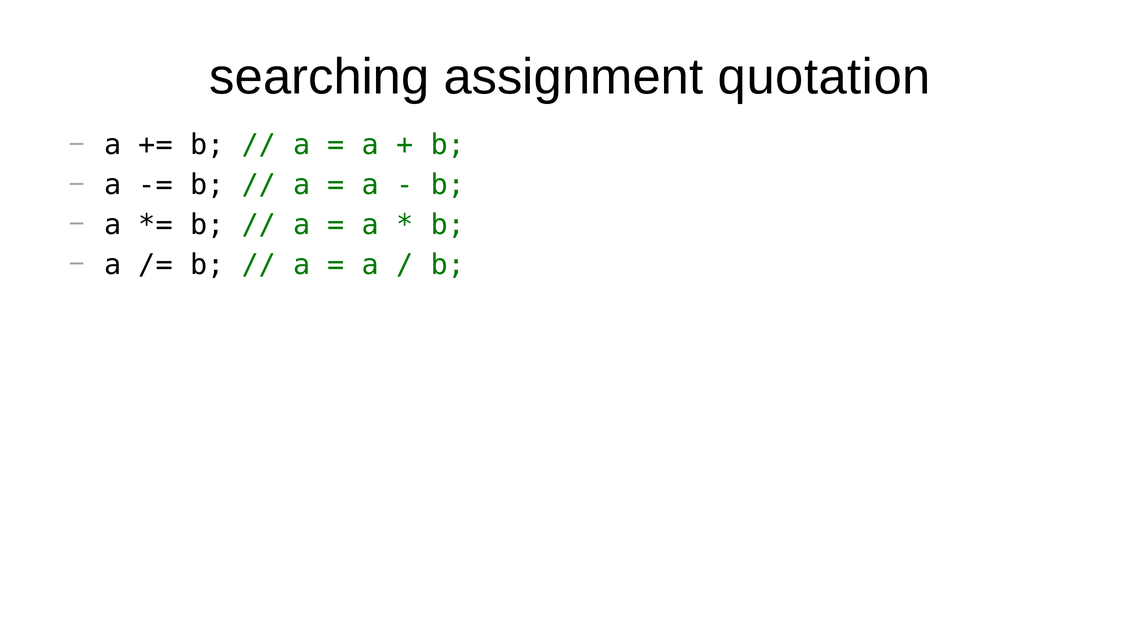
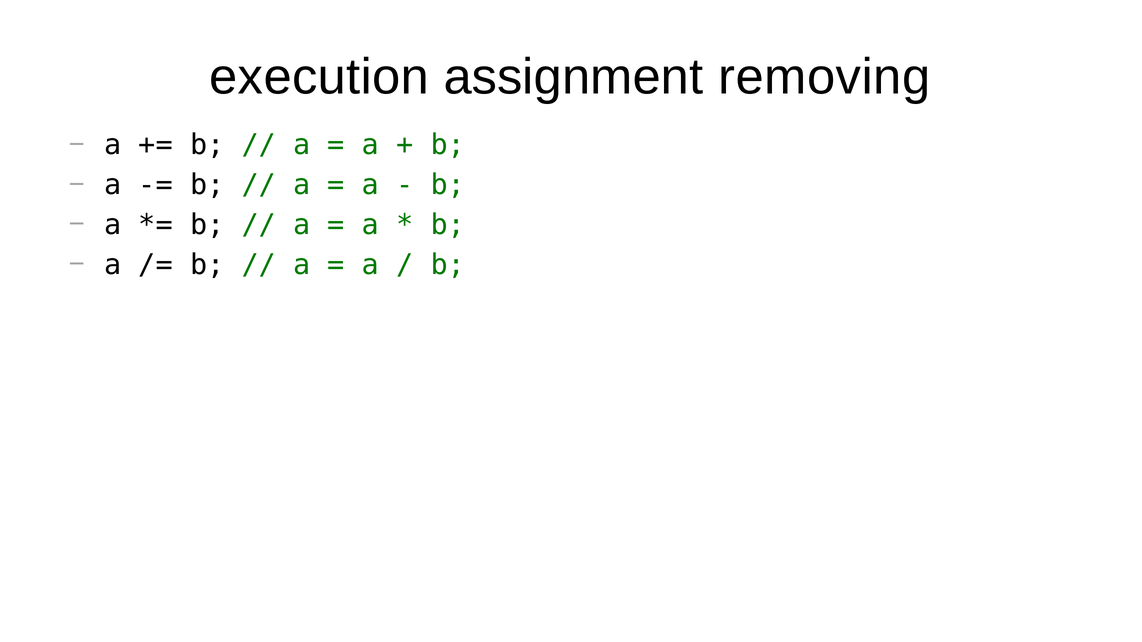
searching: searching -> execution
quotation: quotation -> removing
